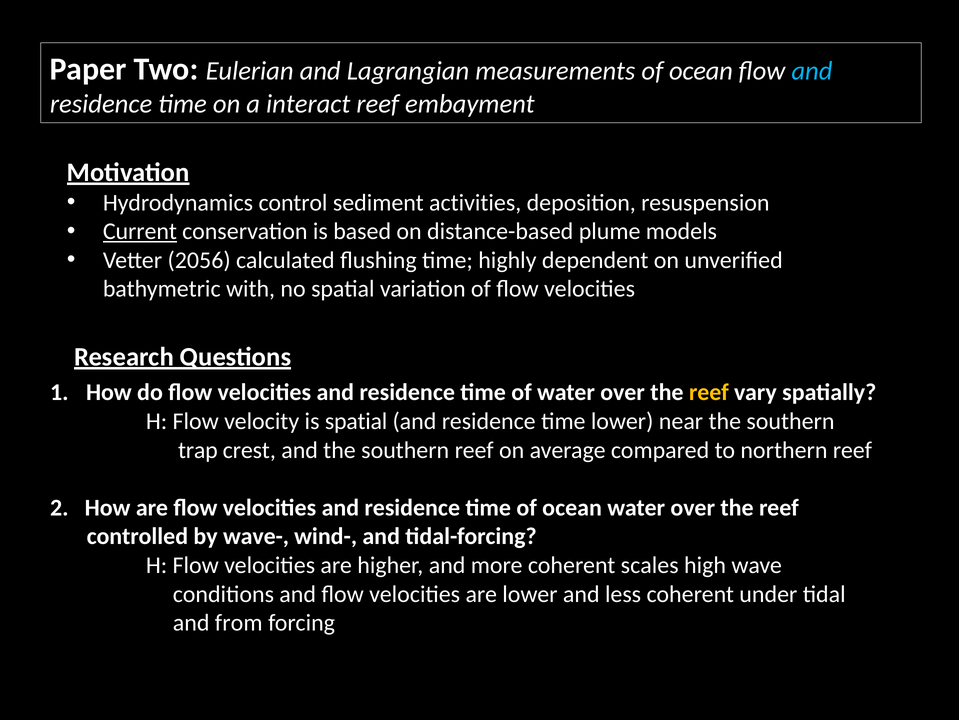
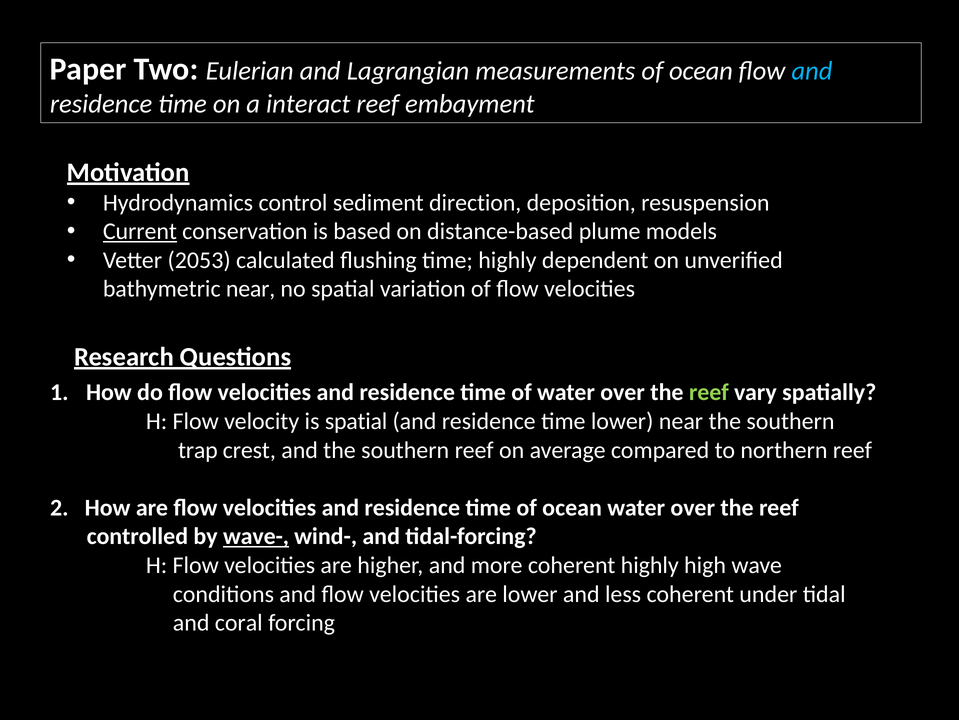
activities: activities -> direction
2056: 2056 -> 2053
bathymetric with: with -> near
reef at (709, 392) colour: yellow -> light green
wave- underline: none -> present
coherent scales: scales -> highly
from: from -> coral
